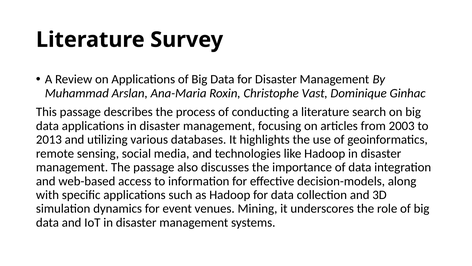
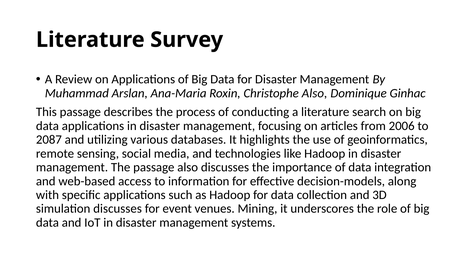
Christophe Vast: Vast -> Also
2003: 2003 -> 2006
2013: 2013 -> 2087
simulation dynamics: dynamics -> discusses
